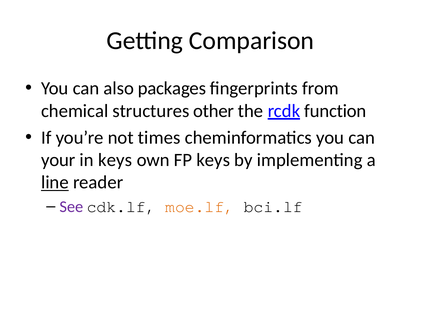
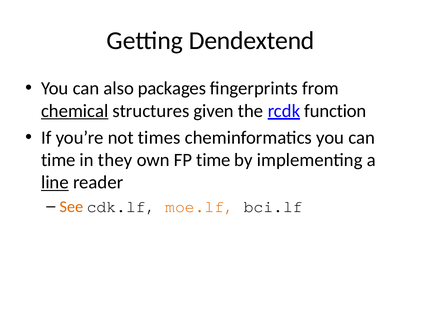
Comparison: Comparison -> Dendextend
chemical underline: none -> present
other: other -> given
your at (58, 160): your -> time
in keys: keys -> they
FP keys: keys -> time
See colour: purple -> orange
